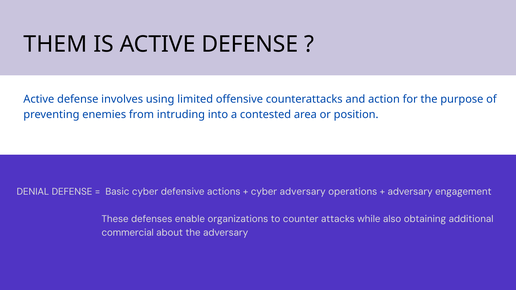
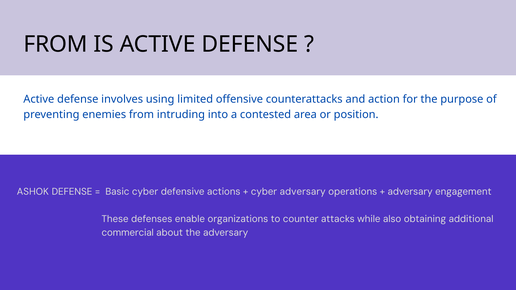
THEM at (55, 44): THEM -> FROM
DENIAL: DENIAL -> ASHOK
